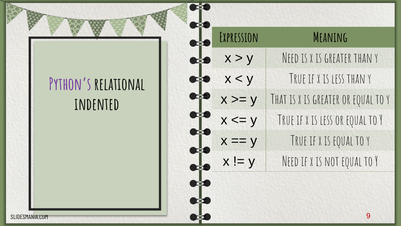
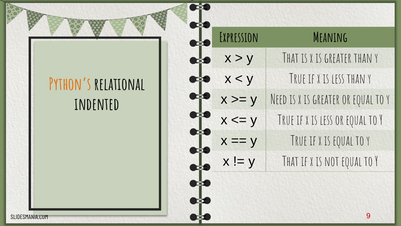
Need at (291, 58): Need -> That
Python’s colour: purple -> orange
That: That -> Need
Need at (290, 161): Need -> That
